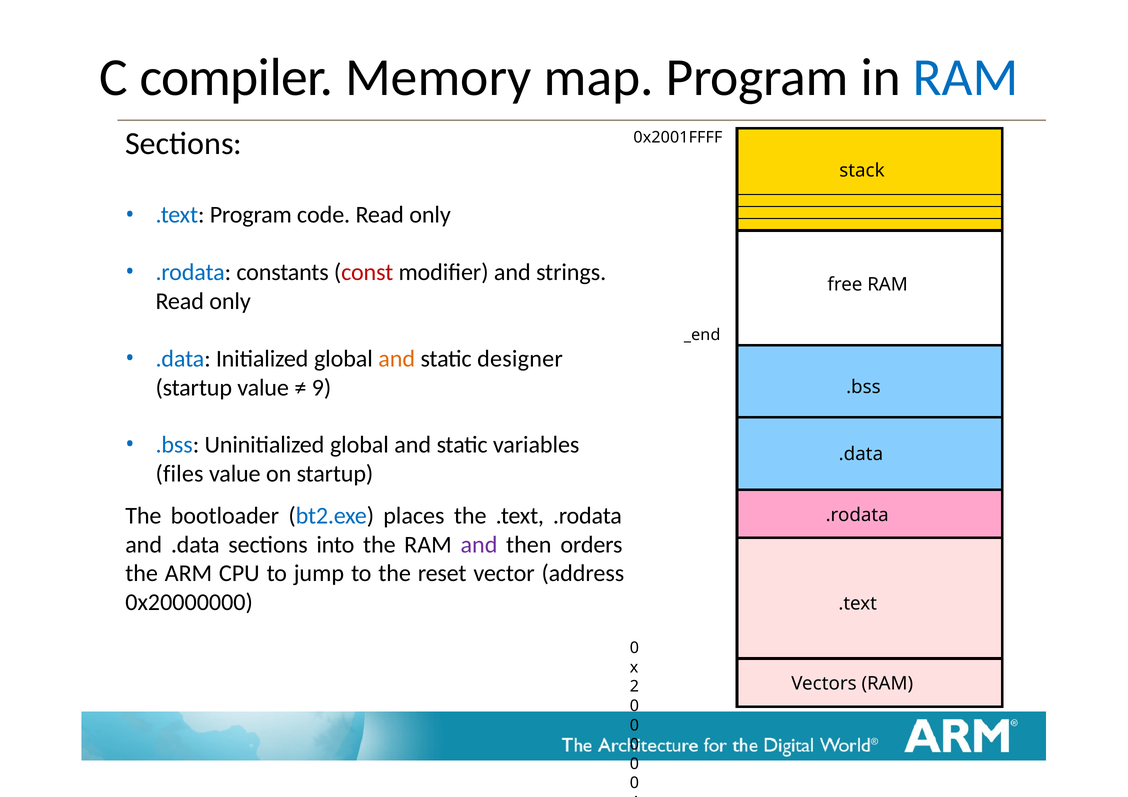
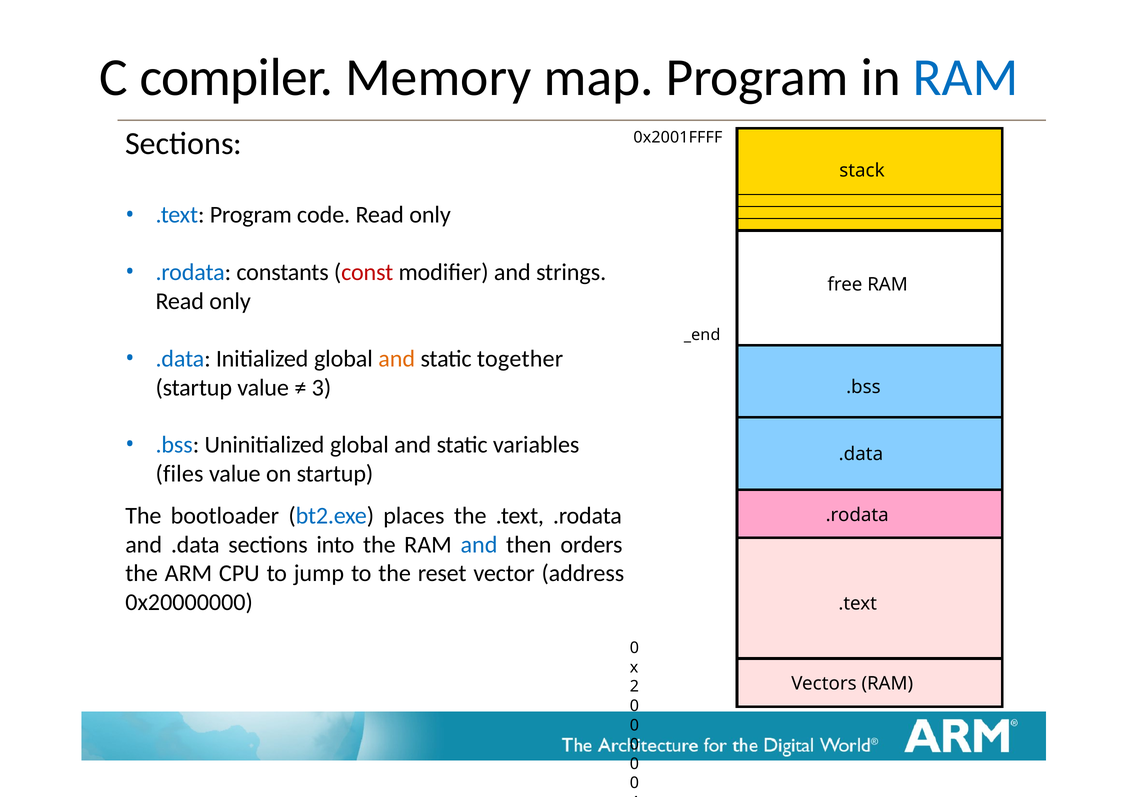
designer: designer -> together
9: 9 -> 3
and at (479, 545) colour: purple -> blue
